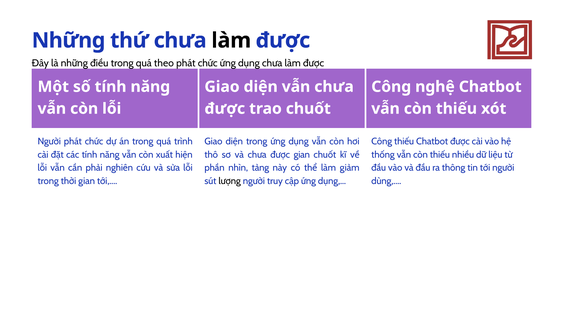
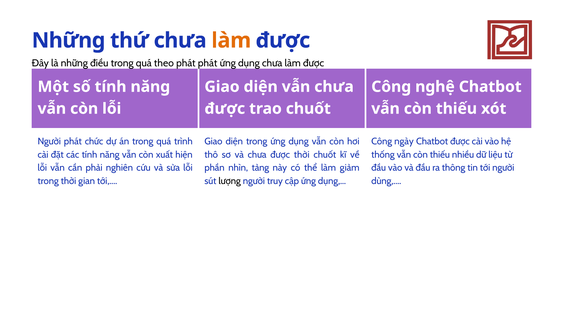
làm at (231, 40) colour: black -> orange
chức at (208, 63): chức -> phát
Công thiếu: thiếu -> ngày
được gian: gian -> thời
